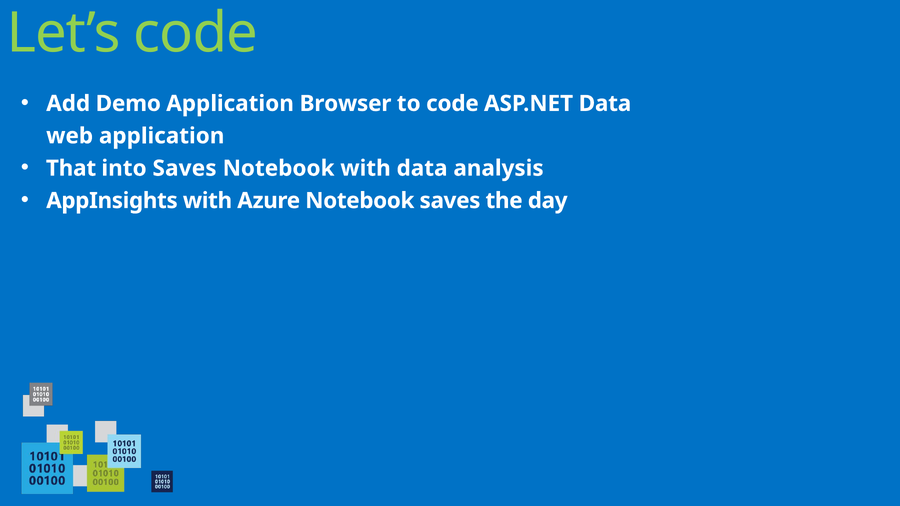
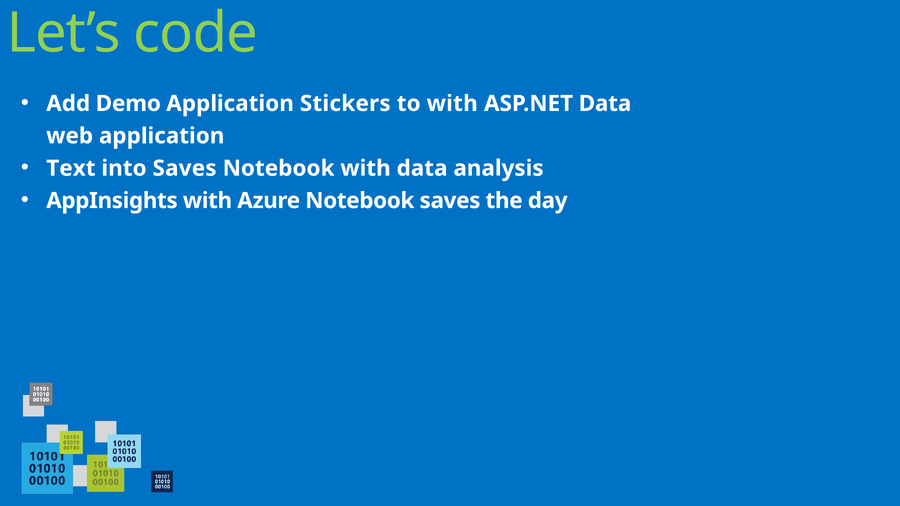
Browser: Browser -> Stickers
to code: code -> with
That: That -> Text
